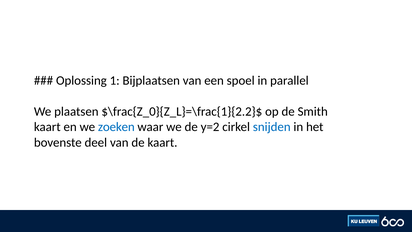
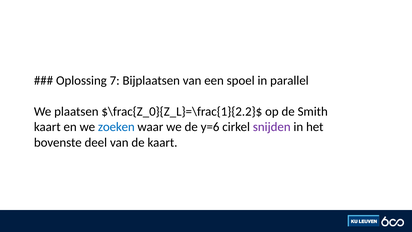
1: 1 -> 7
y=2: y=2 -> y=6
snijden colour: blue -> purple
